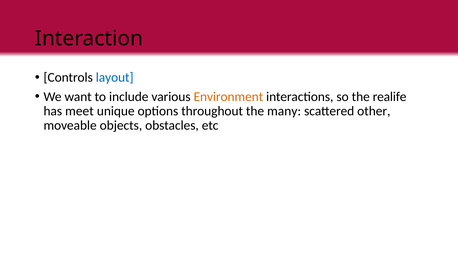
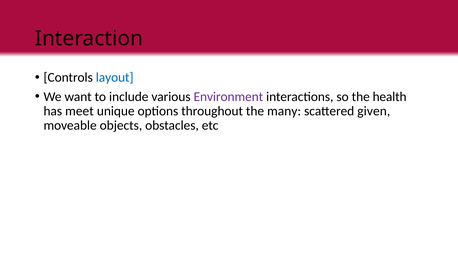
Environment colour: orange -> purple
realife: realife -> health
other: other -> given
